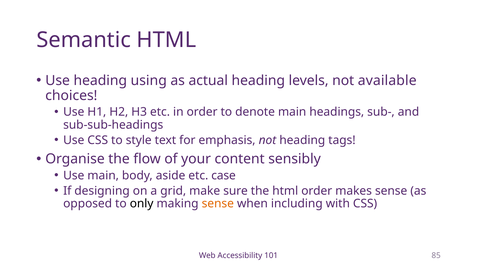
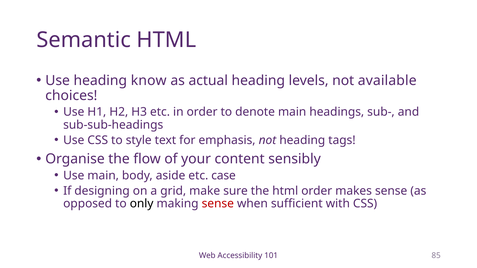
using: using -> know
sense at (218, 204) colour: orange -> red
including: including -> sufficient
